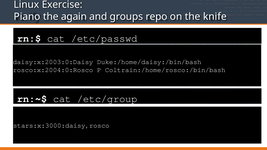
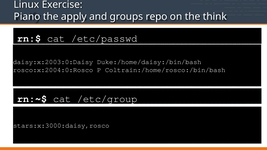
again: again -> apply
knife: knife -> think
